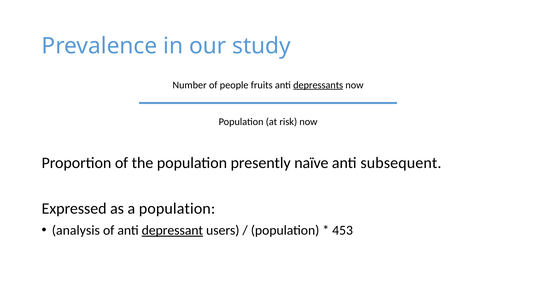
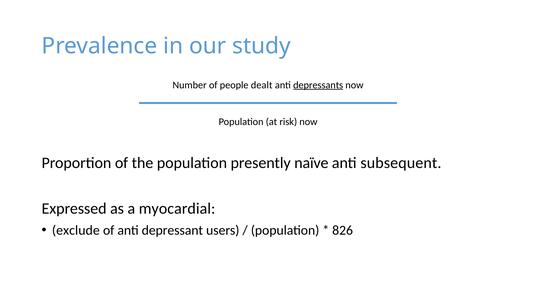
fruits: fruits -> dealt
a population: population -> myocardial
analysis: analysis -> exclude
depressant underline: present -> none
453: 453 -> 826
